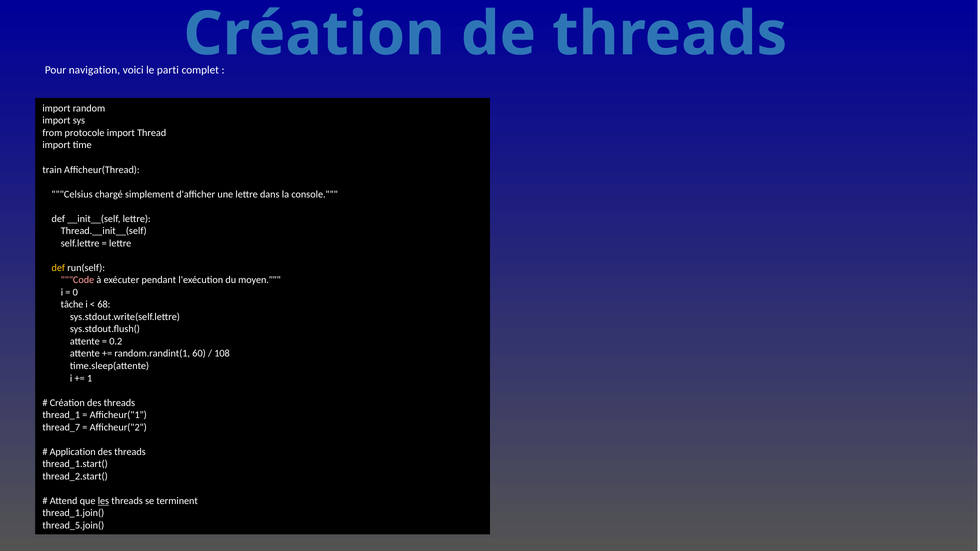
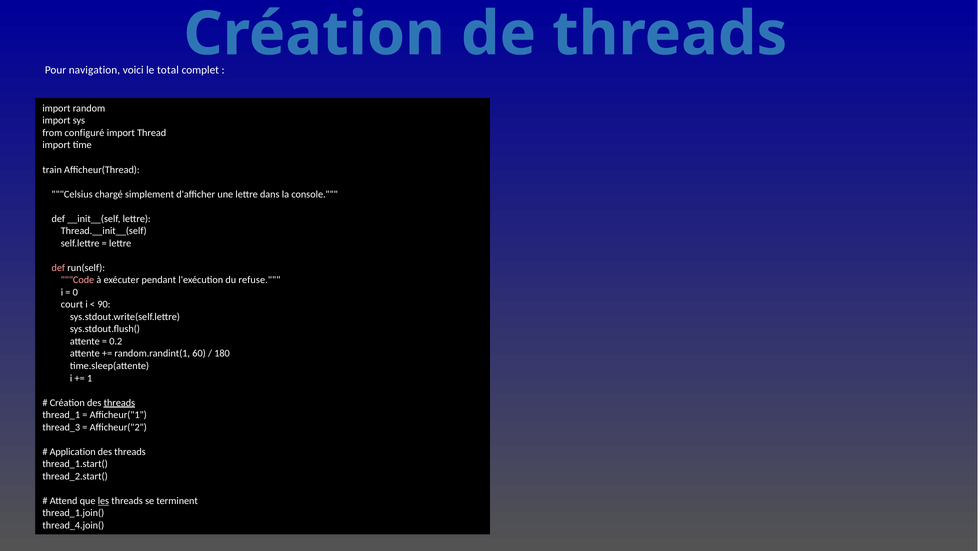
parti: parti -> total
protocole: protocole -> configuré
def at (58, 268) colour: yellow -> pink
moyen: moyen -> refuse
tâche: tâche -> court
68: 68 -> 90
108: 108 -> 180
threads at (119, 403) underline: none -> present
thread_7: thread_7 -> thread_3
thread_5.join(: thread_5.join( -> thread_4.join(
